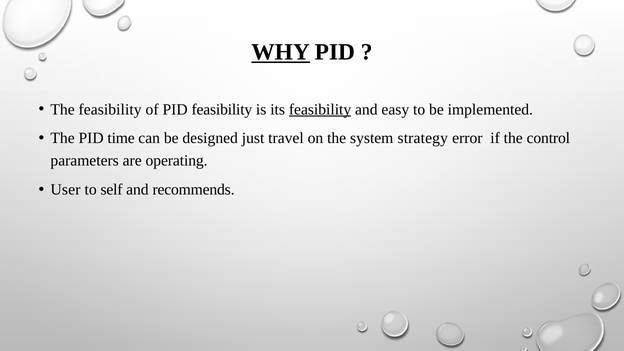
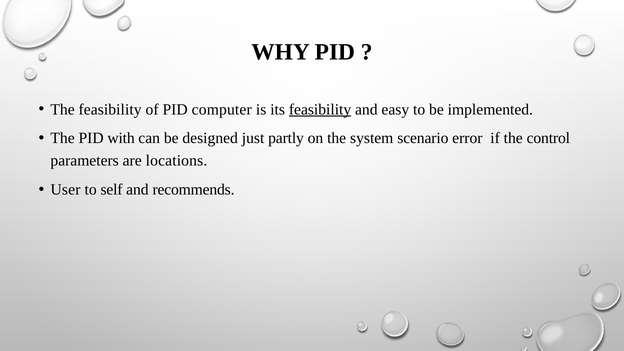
WHY underline: present -> none
PID feasibility: feasibility -> computer
time: time -> with
travel: travel -> partly
strategy: strategy -> scenario
operating: operating -> locations
